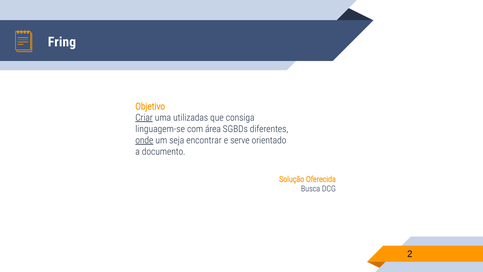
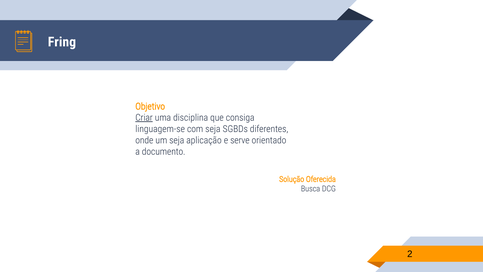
utilizadas: utilizadas -> disciplina
com área: área -> seja
onde underline: present -> none
encontrar: encontrar -> aplicação
